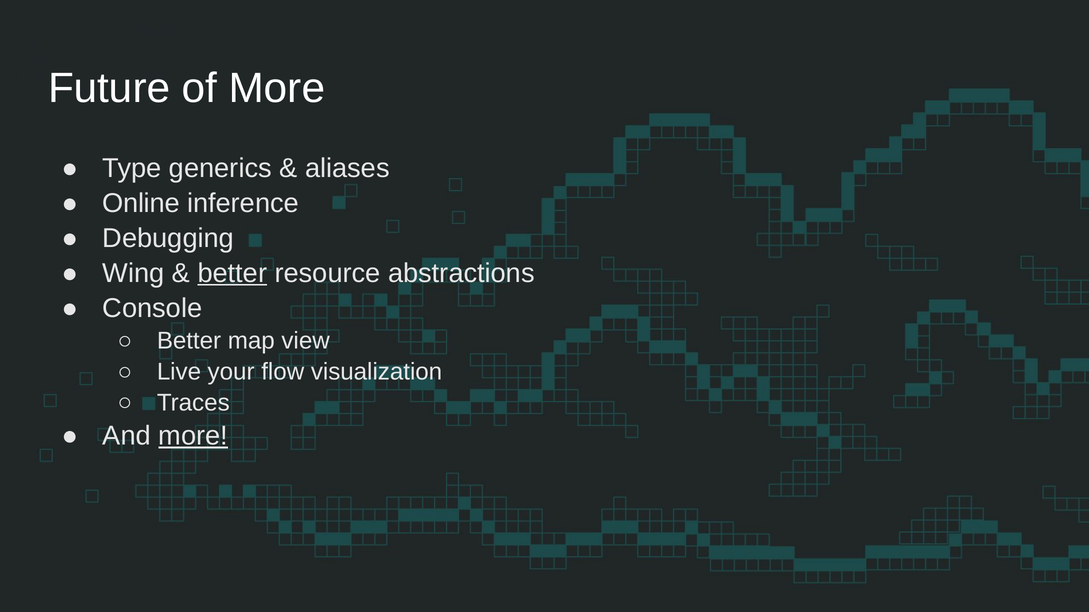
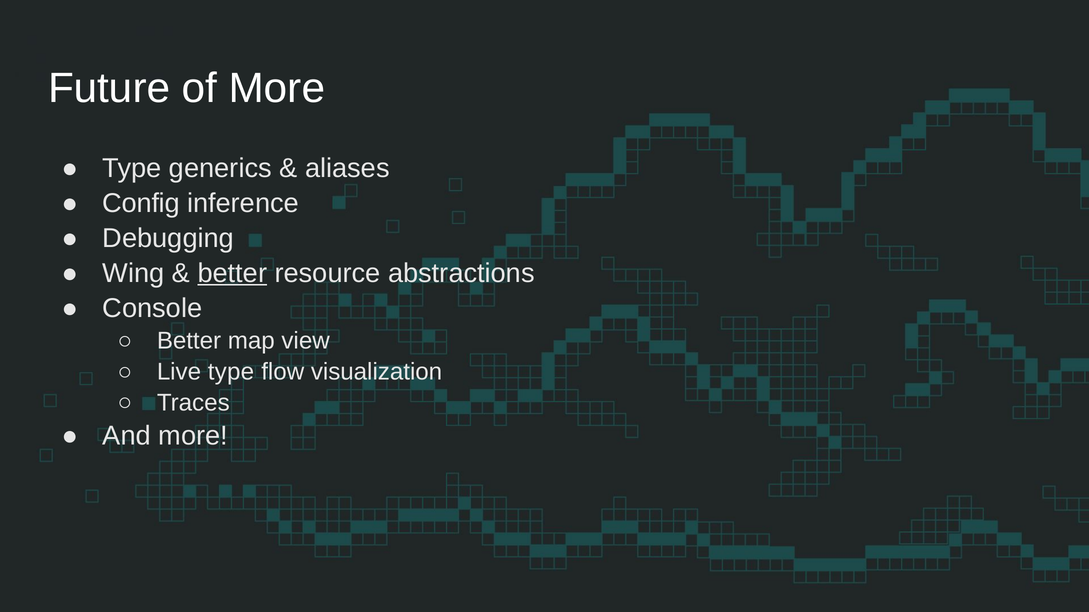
Online: Online -> Config
Live your: your -> type
more at (193, 436) underline: present -> none
